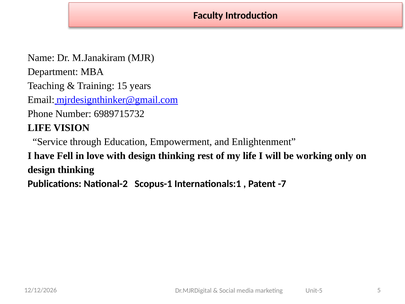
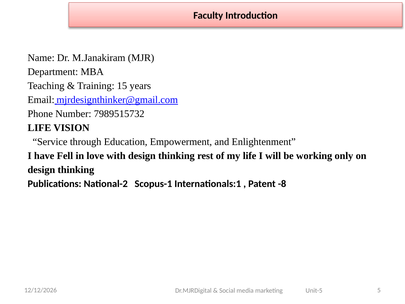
6989715732: 6989715732 -> 7989515732
-7: -7 -> -8
